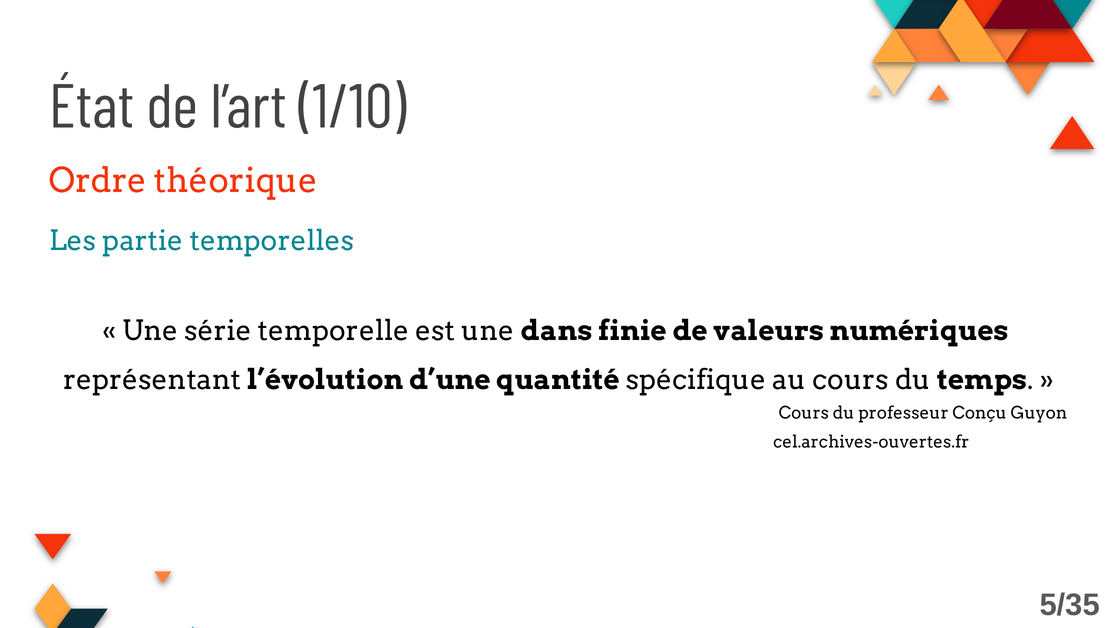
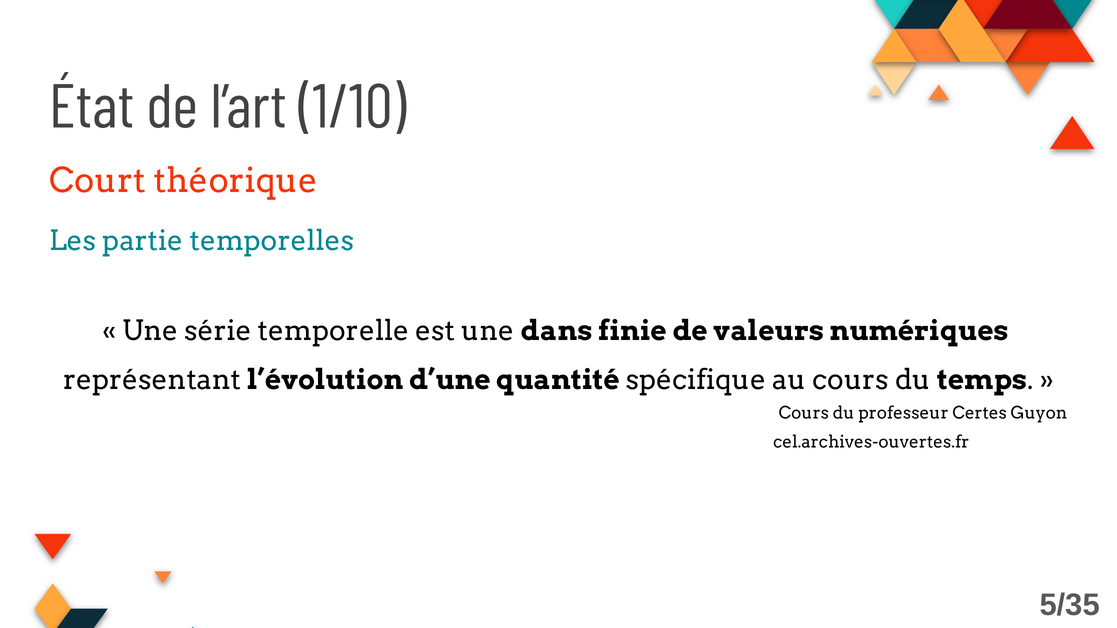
Ordre: Ordre -> Court
Conçu: Conçu -> Certes
